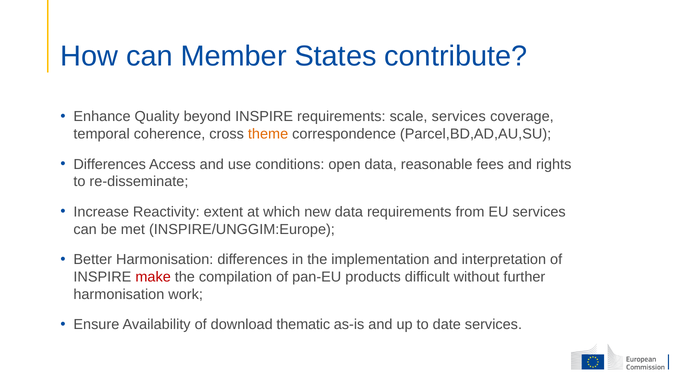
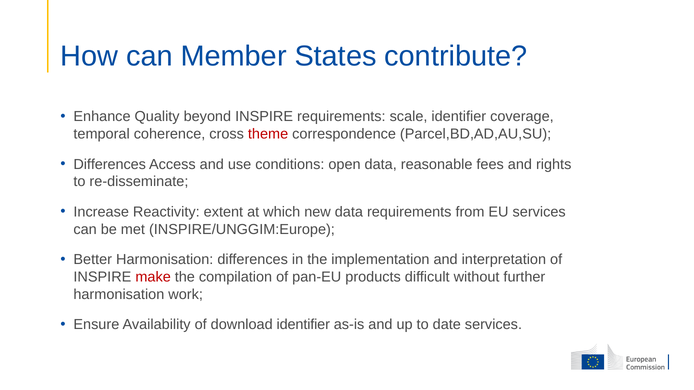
scale services: services -> identifier
theme colour: orange -> red
download thematic: thematic -> identifier
